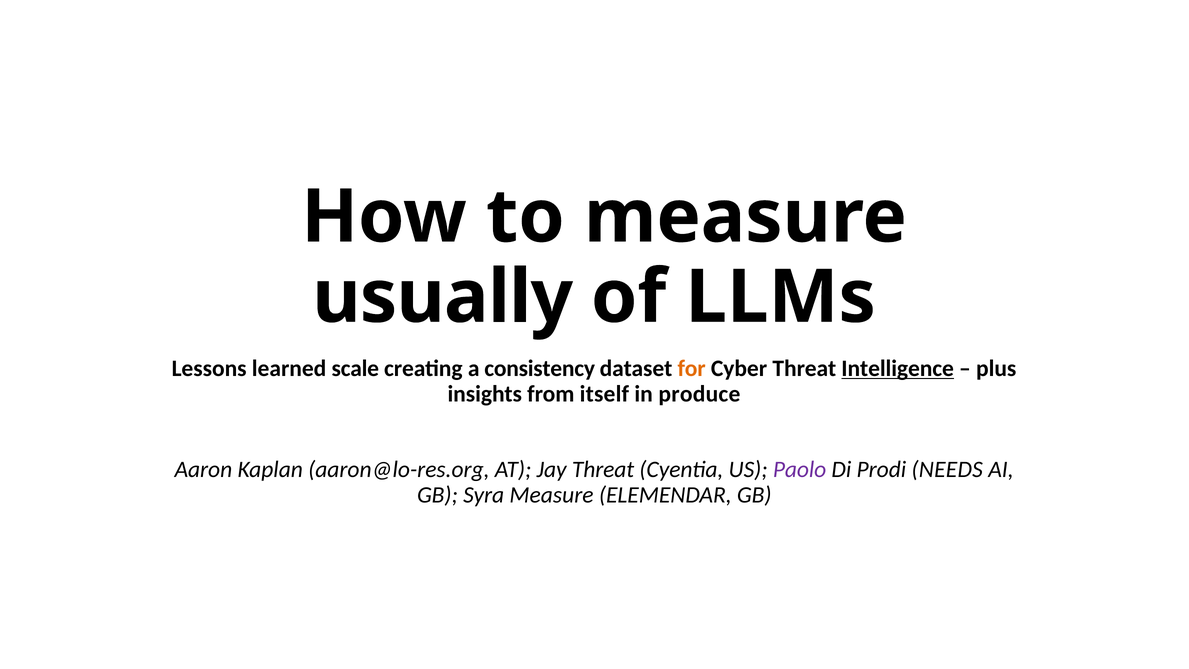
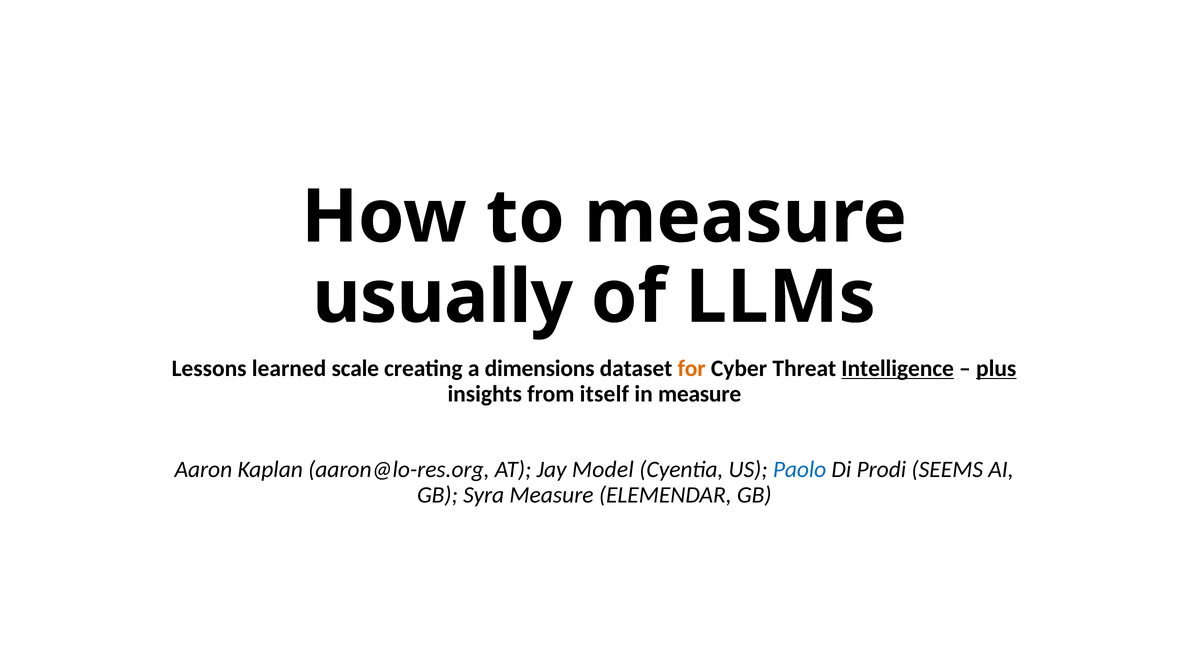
consistency: consistency -> dimensions
plus underline: none -> present
in produce: produce -> measure
Jay Threat: Threat -> Model
Paolo colour: purple -> blue
NEEDS: NEEDS -> SEEMS
